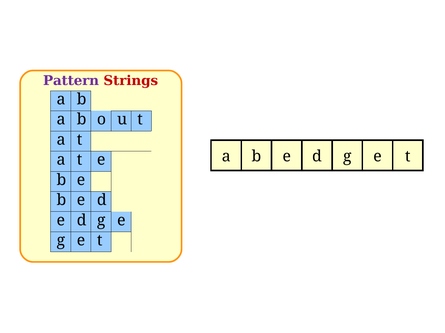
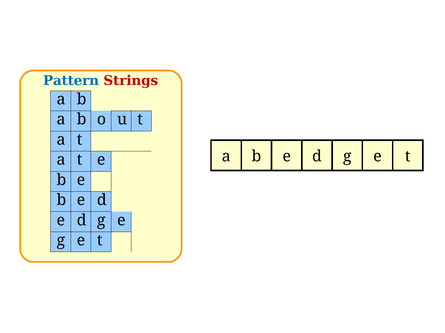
Pattern colour: purple -> blue
